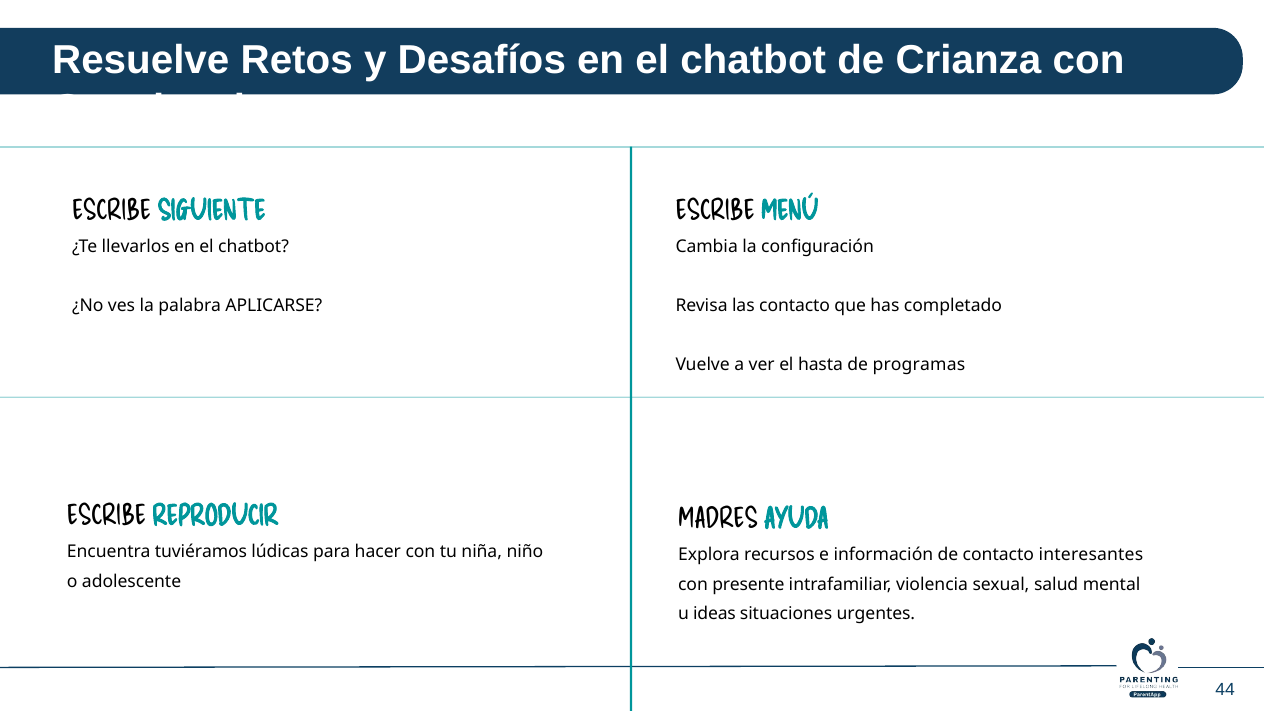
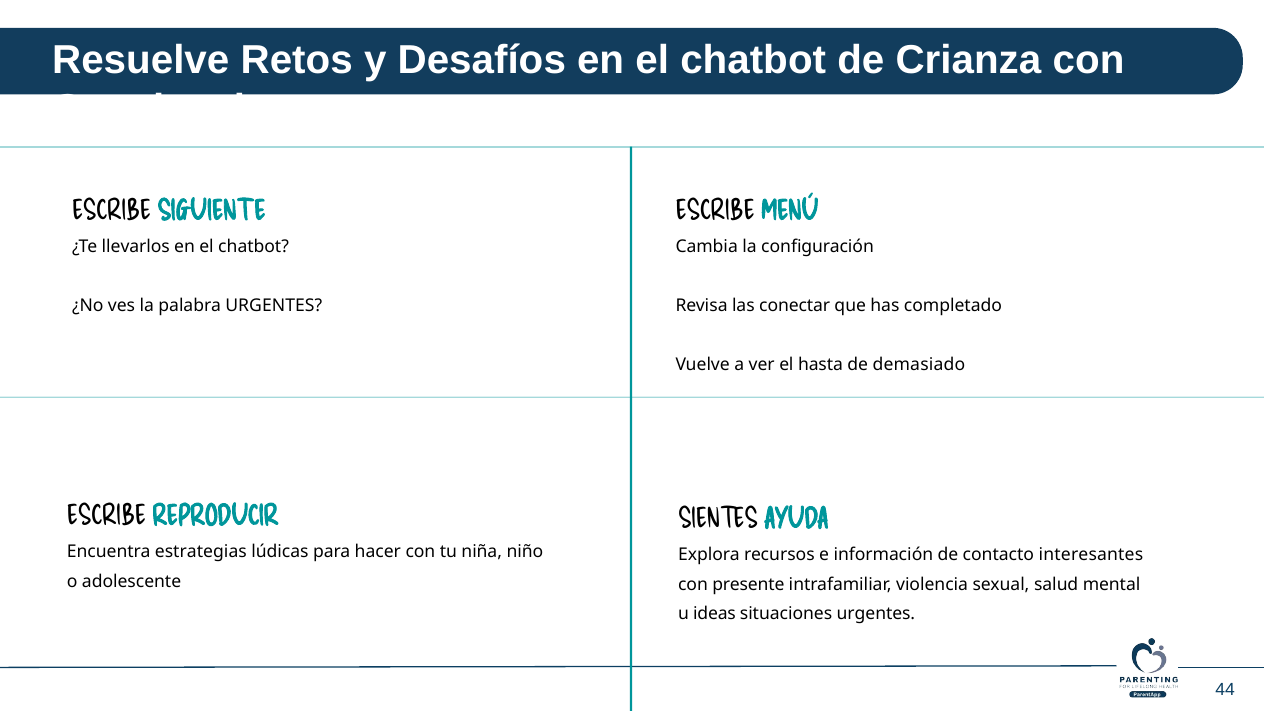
palabra APLICARSE: APLICARSE -> URGENTES
las contacto: contacto -> conectar
programas: programas -> demasiado
MADRES: MADRES -> SIENTES
tuviéramos: tuviéramos -> estrategias
